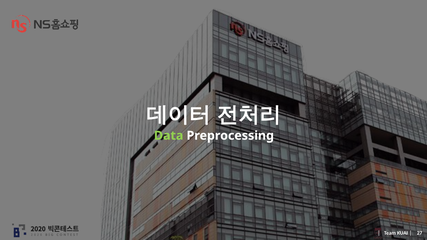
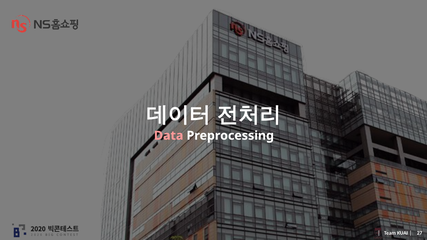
Data colour: light green -> pink
